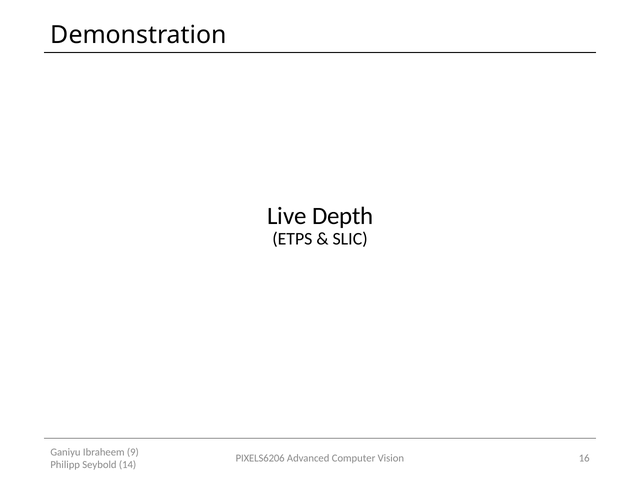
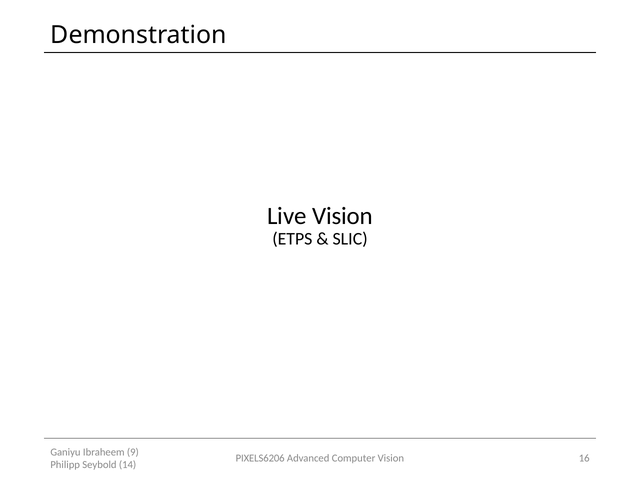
Live Depth: Depth -> Vision
